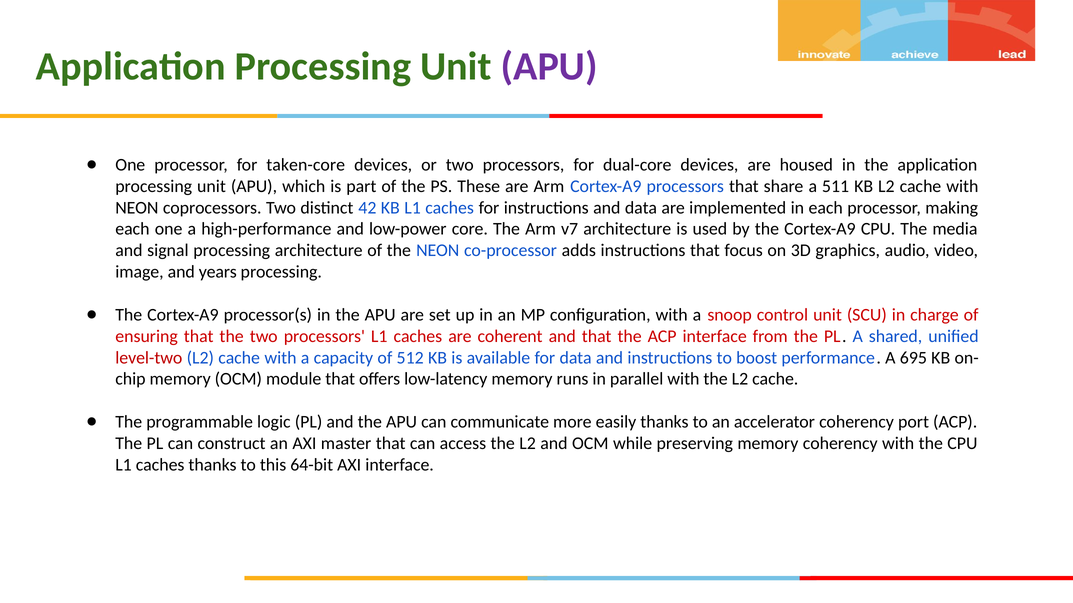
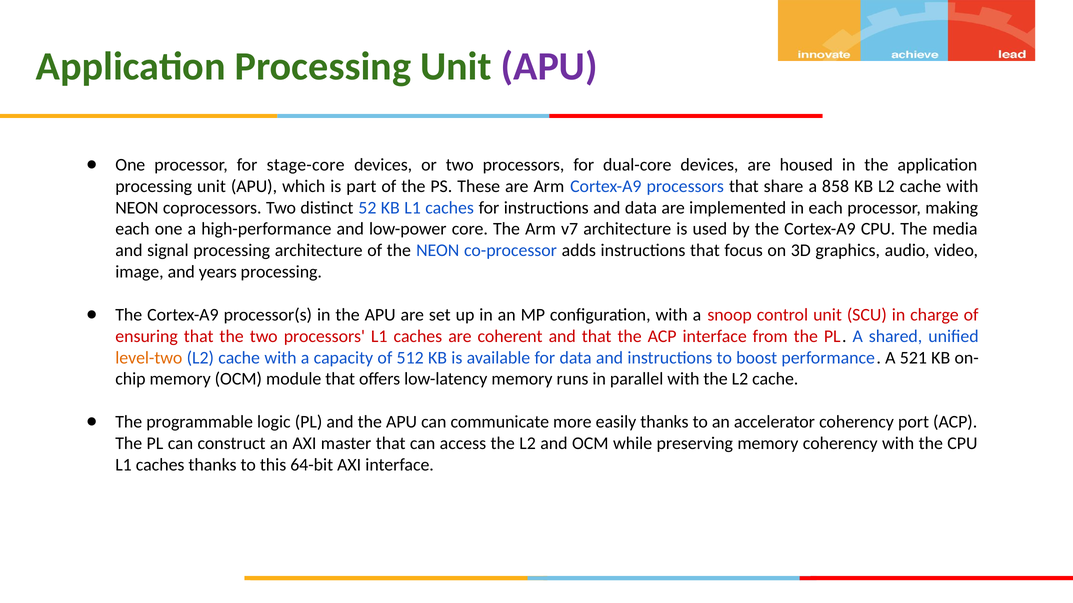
taken-core: taken-core -> stage-core
511: 511 -> 858
42: 42 -> 52
level-two colour: red -> orange
695: 695 -> 521
